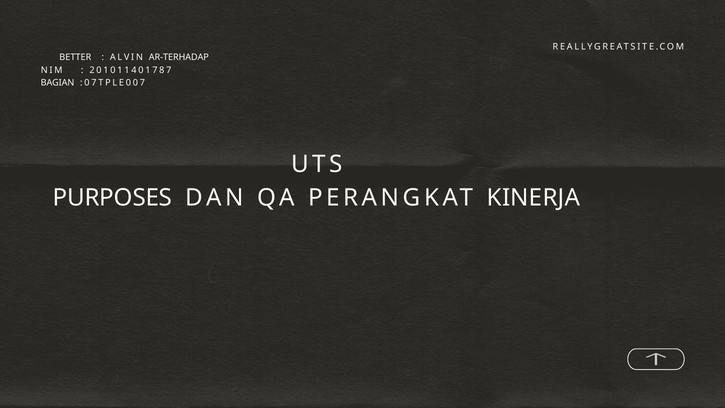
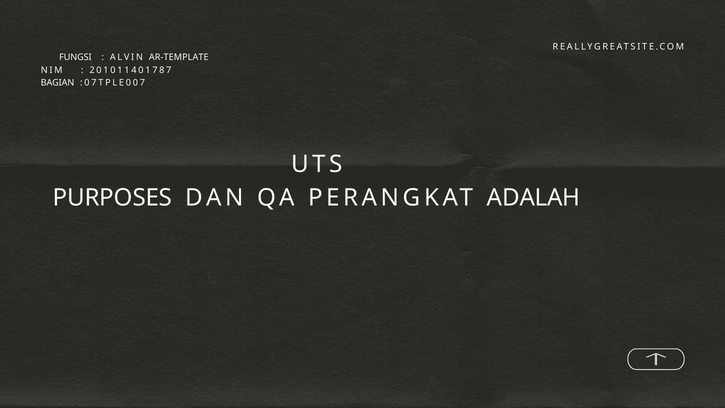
BETTER: BETTER -> FUNGSI
AR-TERHADAP: AR-TERHADAP -> AR-TEMPLATE
KINERJA: KINERJA -> ADALAH
